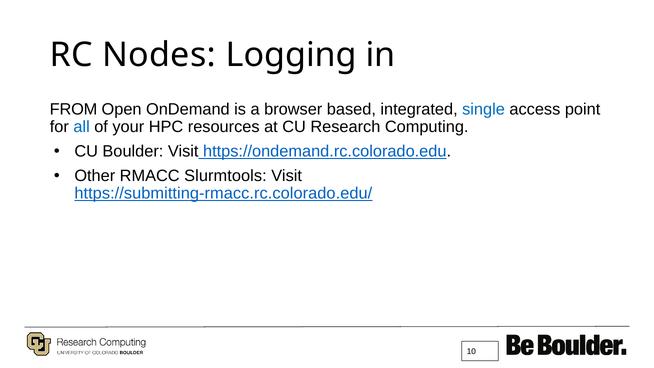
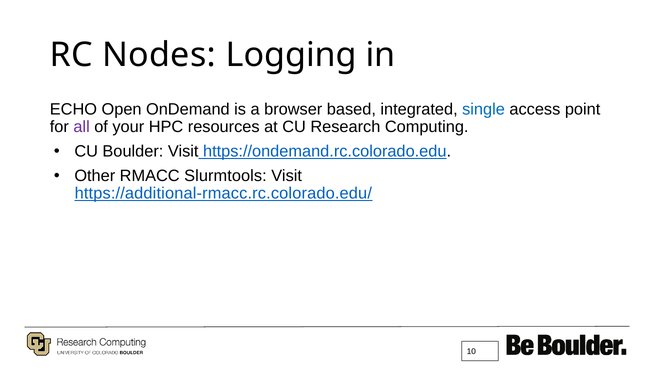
FROM: FROM -> ECHO
all colour: blue -> purple
https://submitting-rmacc.rc.colorado.edu/: https://submitting-rmacc.rc.colorado.edu/ -> https://additional-rmacc.rc.colorado.edu/
